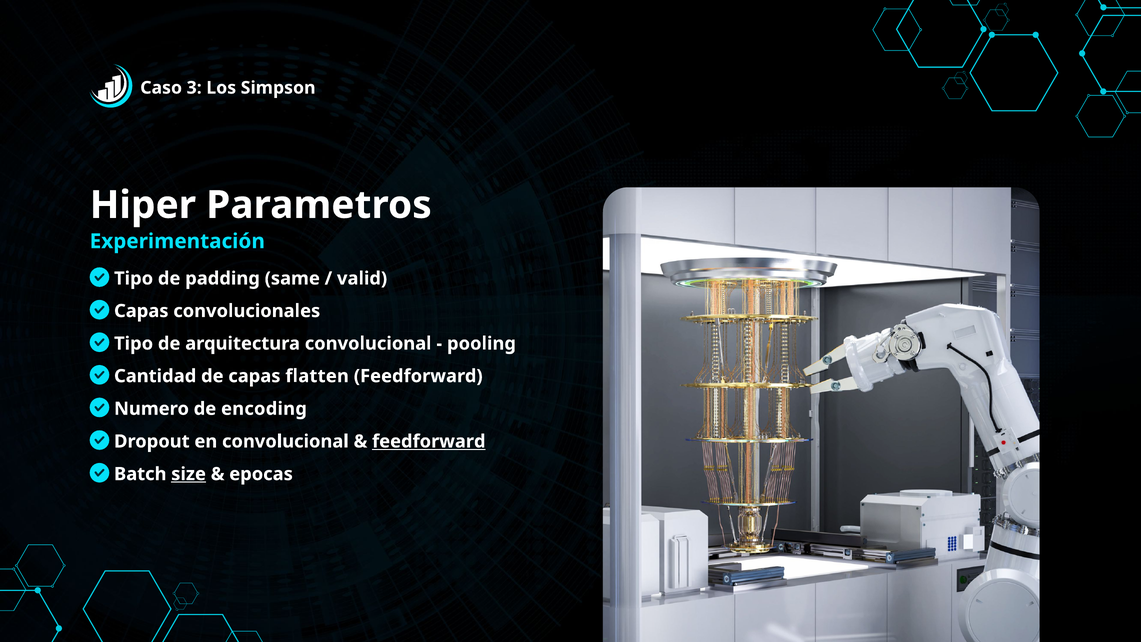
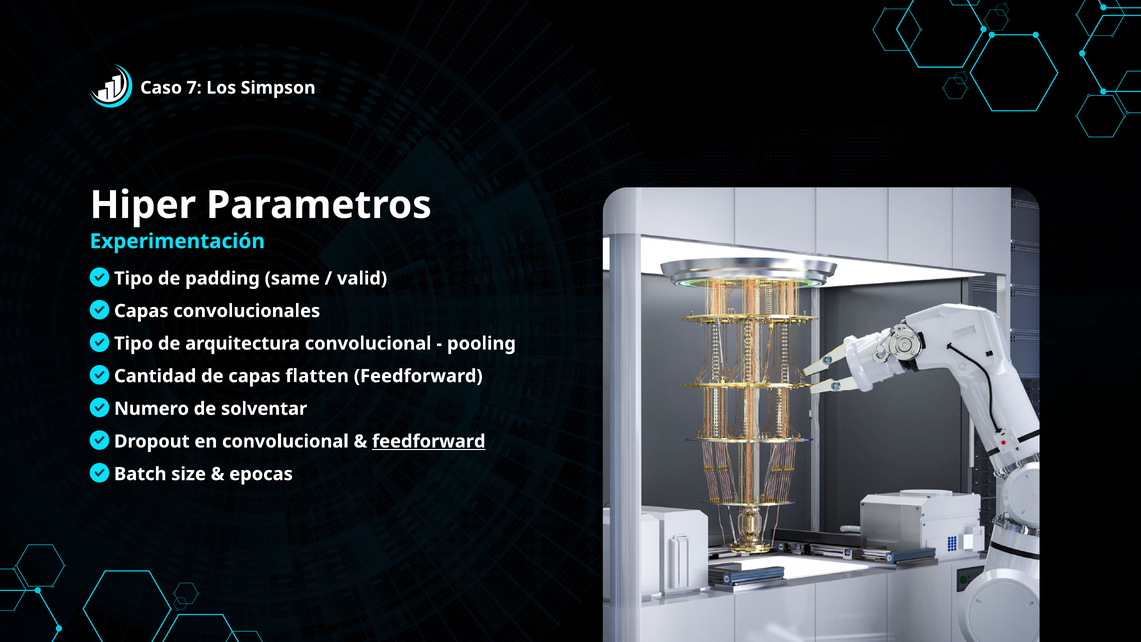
3: 3 -> 7
encoding: encoding -> solventar
size underline: present -> none
